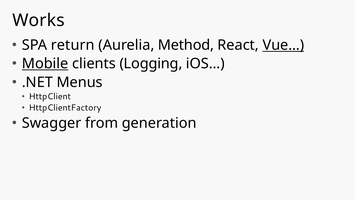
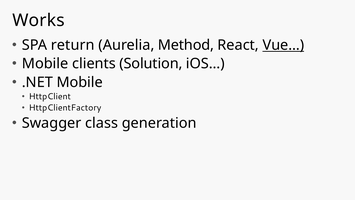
Mobile at (45, 64) underline: present -> none
Logging: Logging -> Solution
.NET Menus: Menus -> Mobile
from: from -> class
